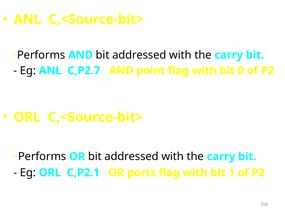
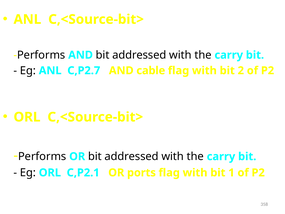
point: point -> cable
0: 0 -> 2
